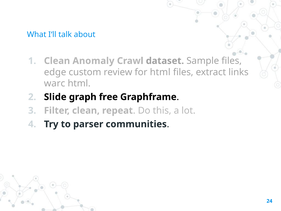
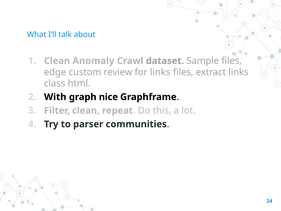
for html: html -> links
warc: warc -> class
Slide: Slide -> With
free: free -> nice
